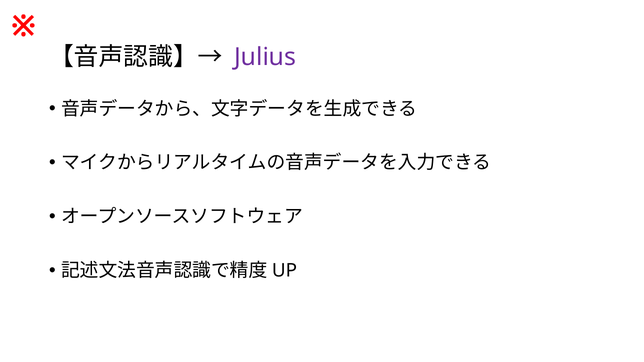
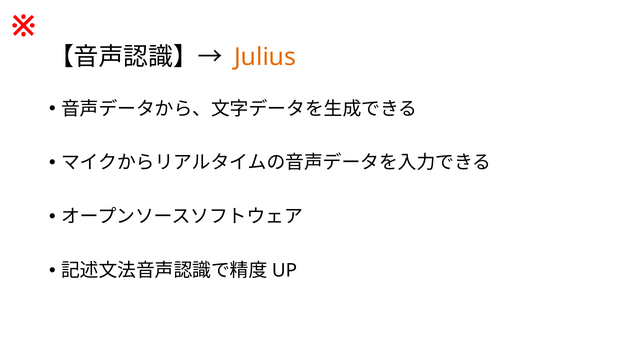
Julius colour: purple -> orange
